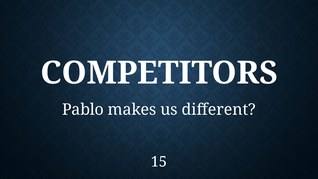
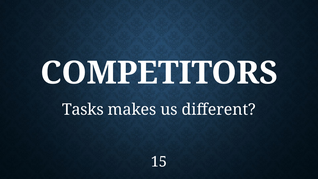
Pablo: Pablo -> Tasks
